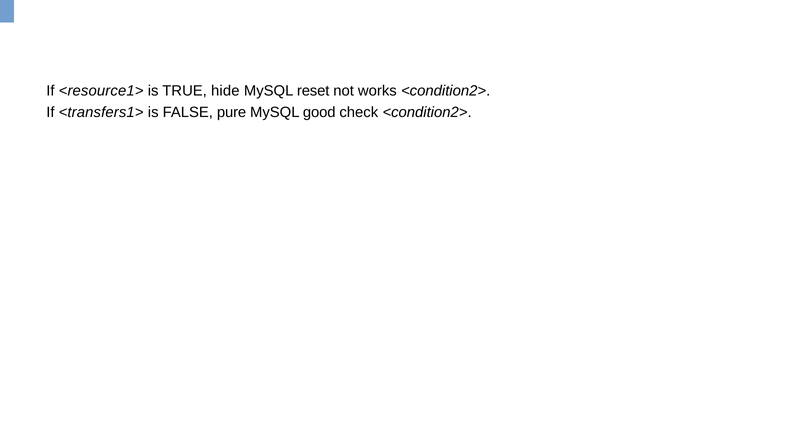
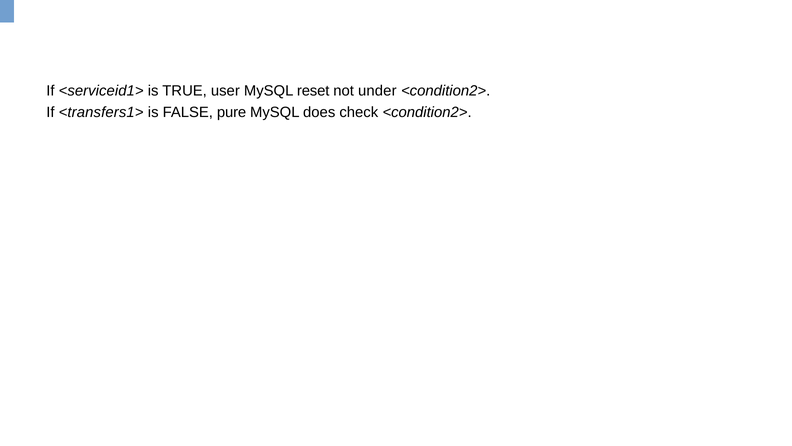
<resource1>: <resource1> -> <serviceid1>
hide: hide -> user
works: works -> under
good: good -> does
